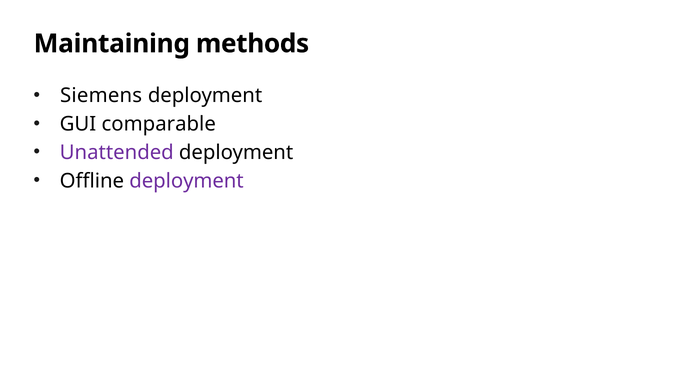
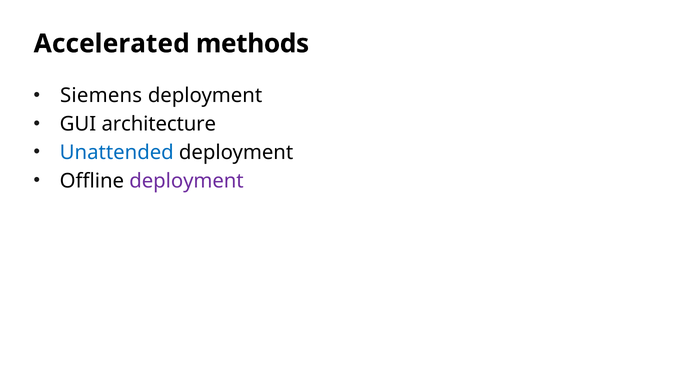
Maintaining: Maintaining -> Accelerated
comparable: comparable -> architecture
Unattended colour: purple -> blue
